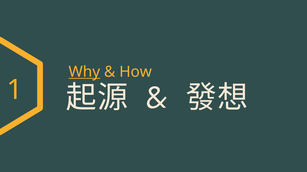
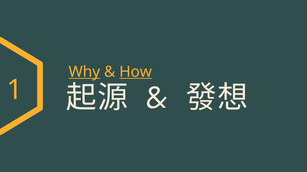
How underline: none -> present
